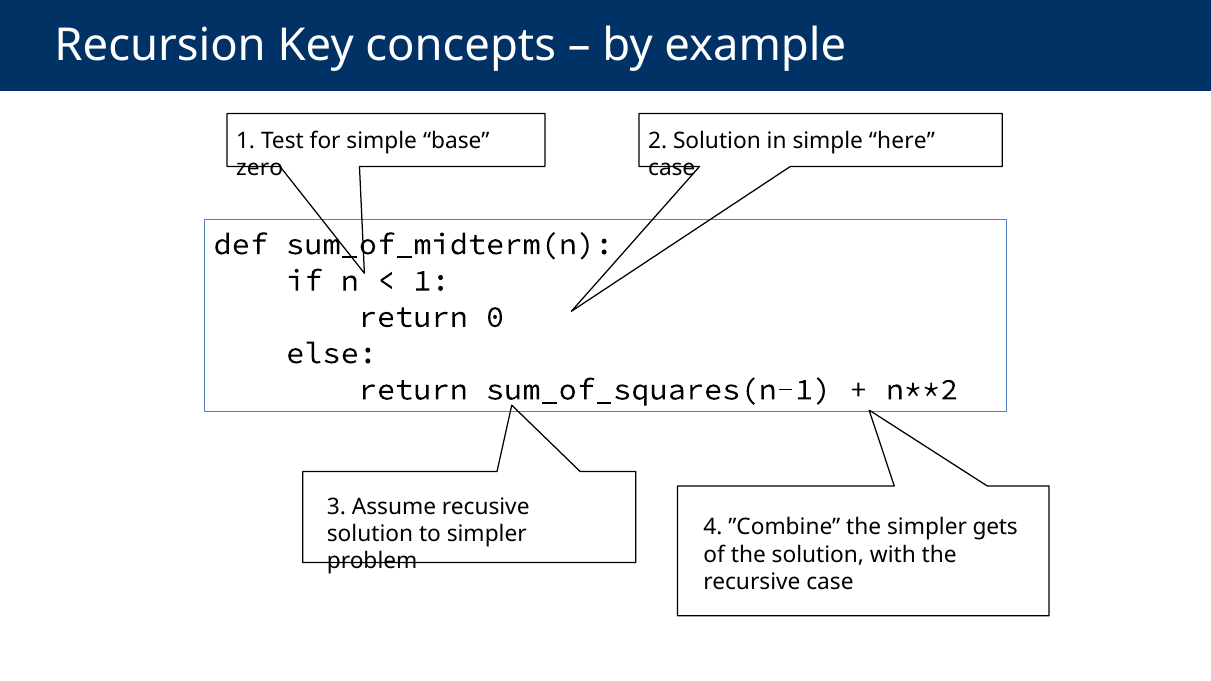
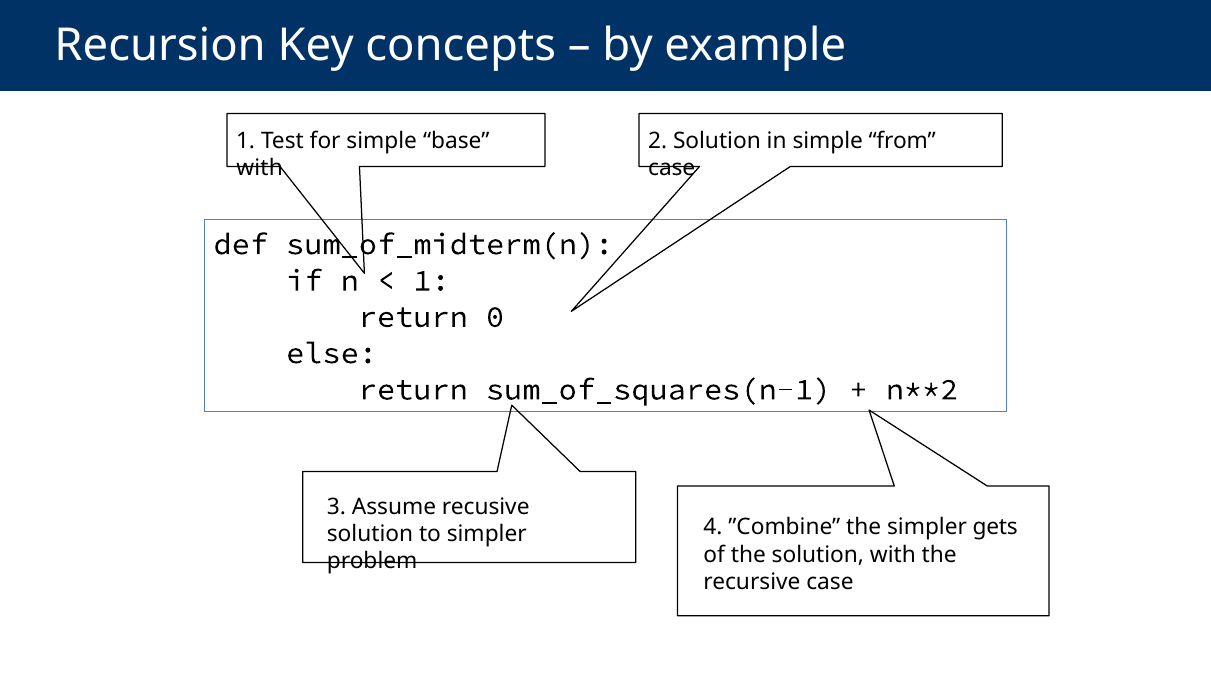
here: here -> from
zero at (260, 168): zero -> with
